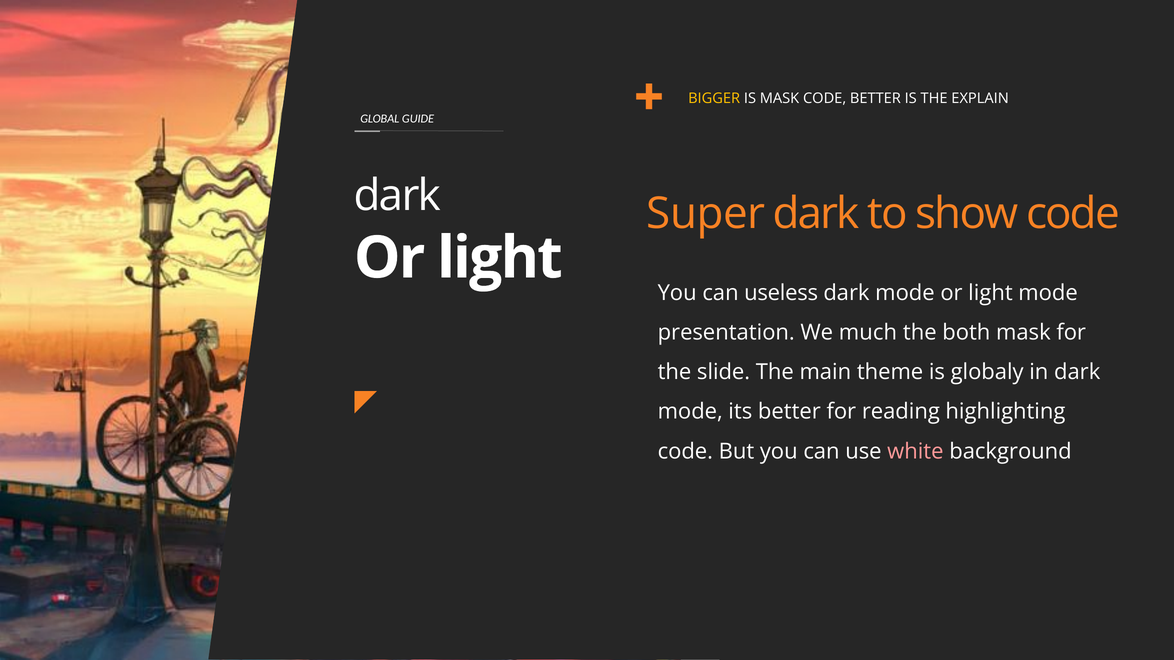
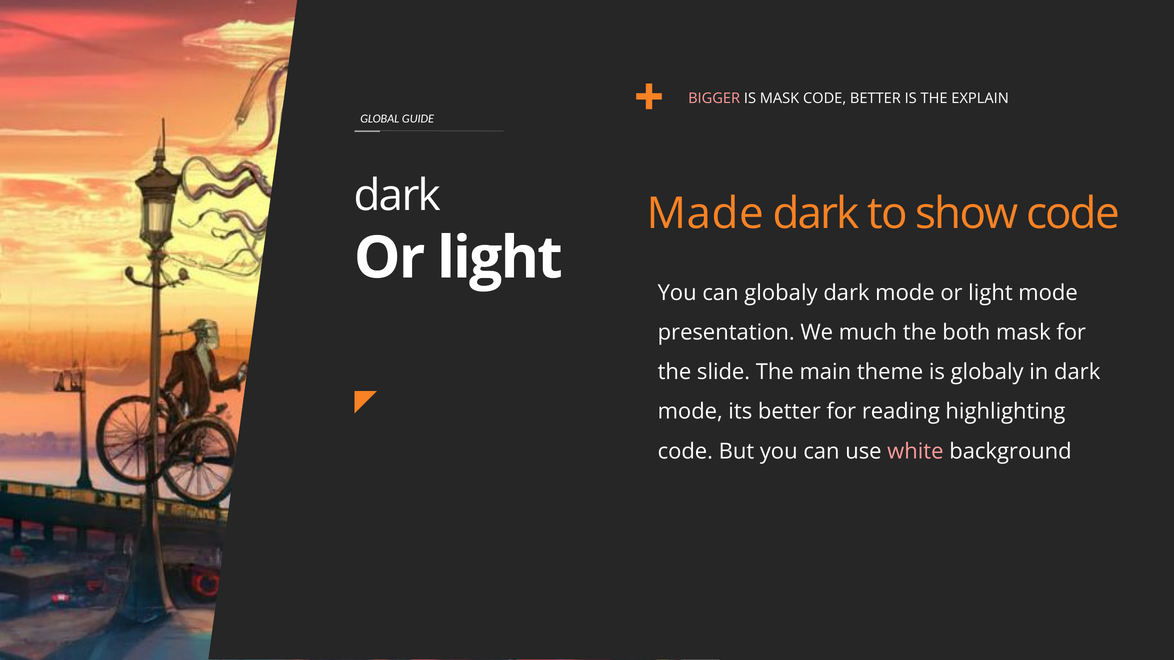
BIGGER colour: yellow -> pink
Super: Super -> Made
can useless: useless -> globaly
